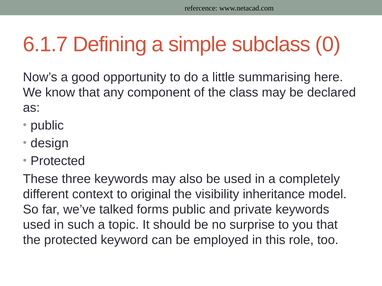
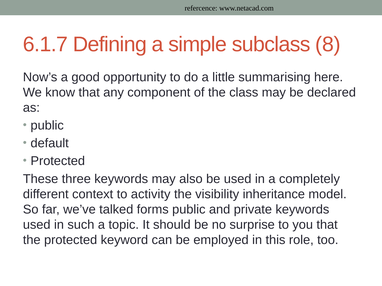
0: 0 -> 8
design: design -> default
original: original -> activity
